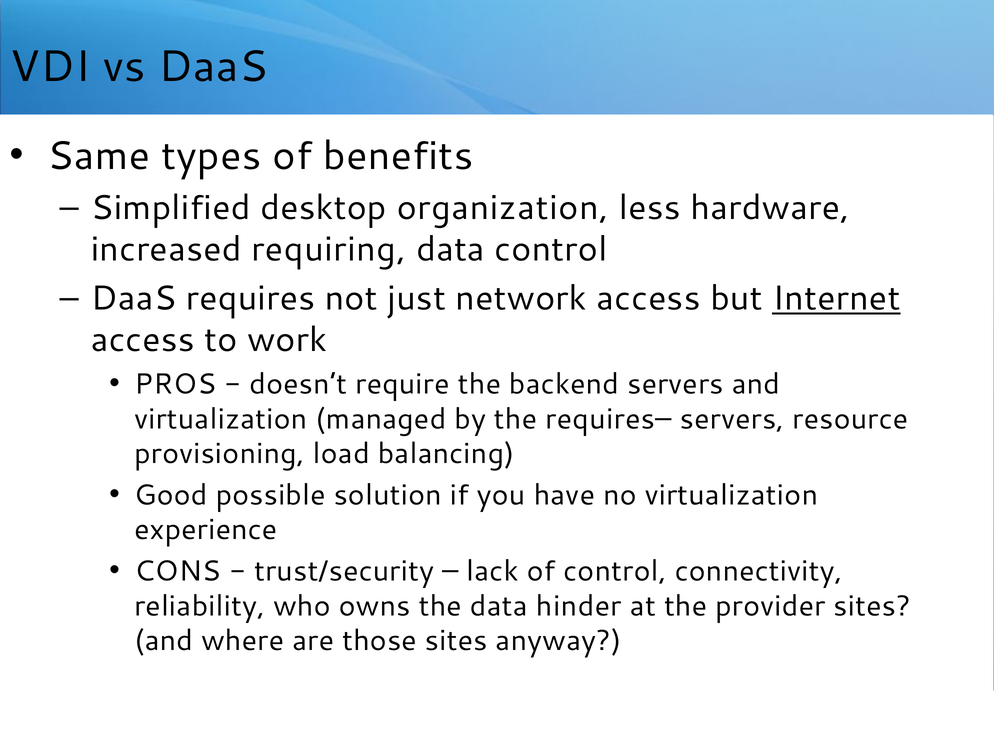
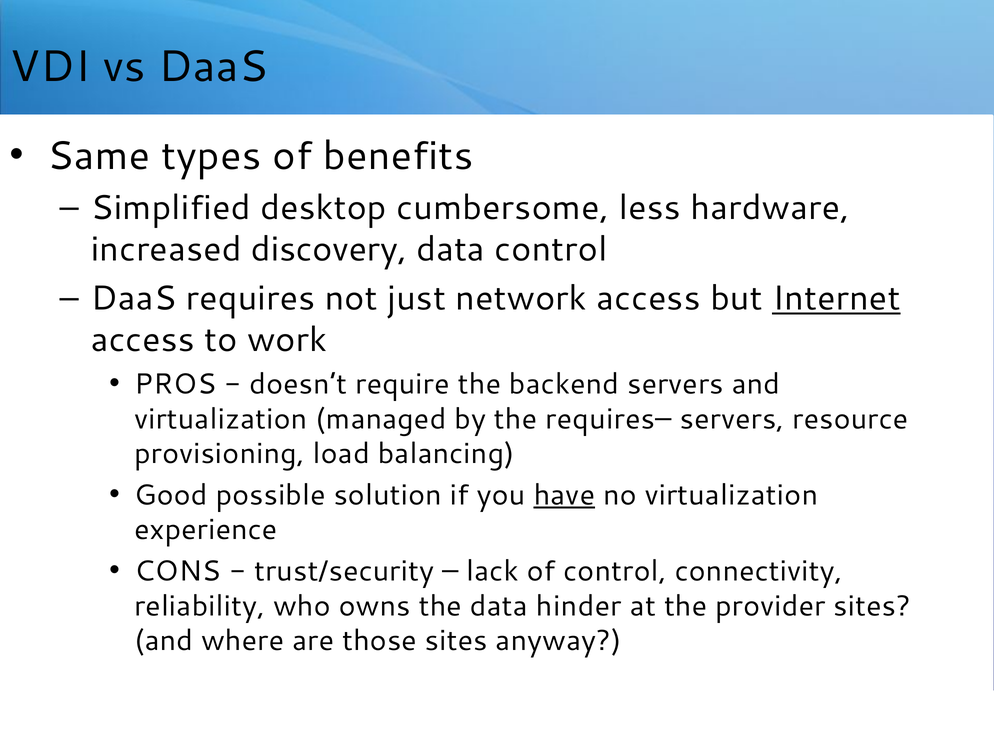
organization: organization -> cumbersome
requiring: requiring -> discovery
have underline: none -> present
